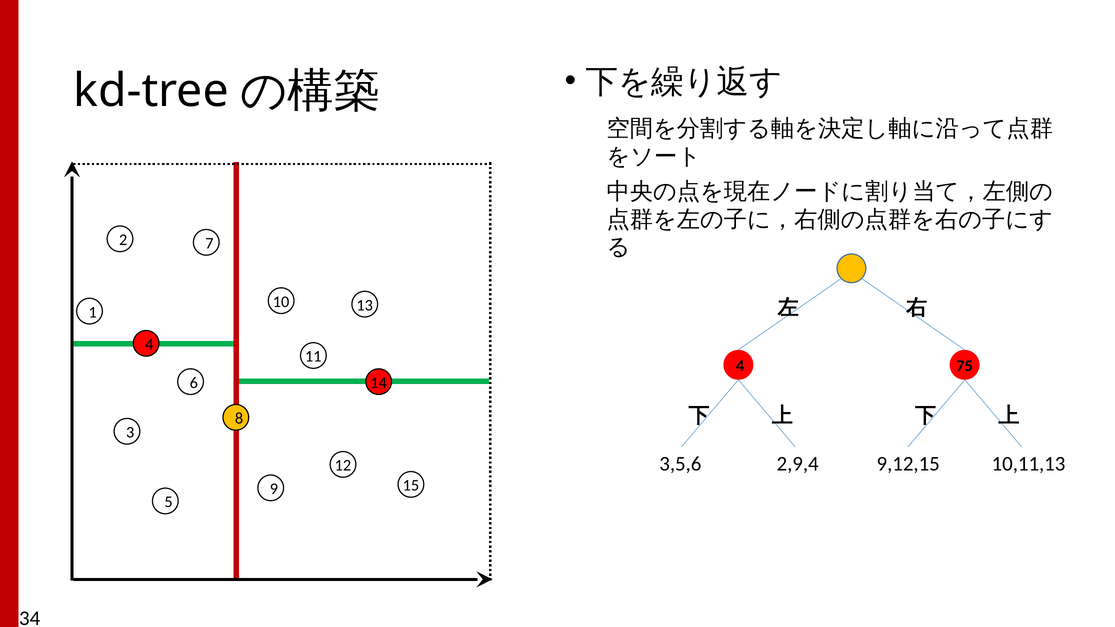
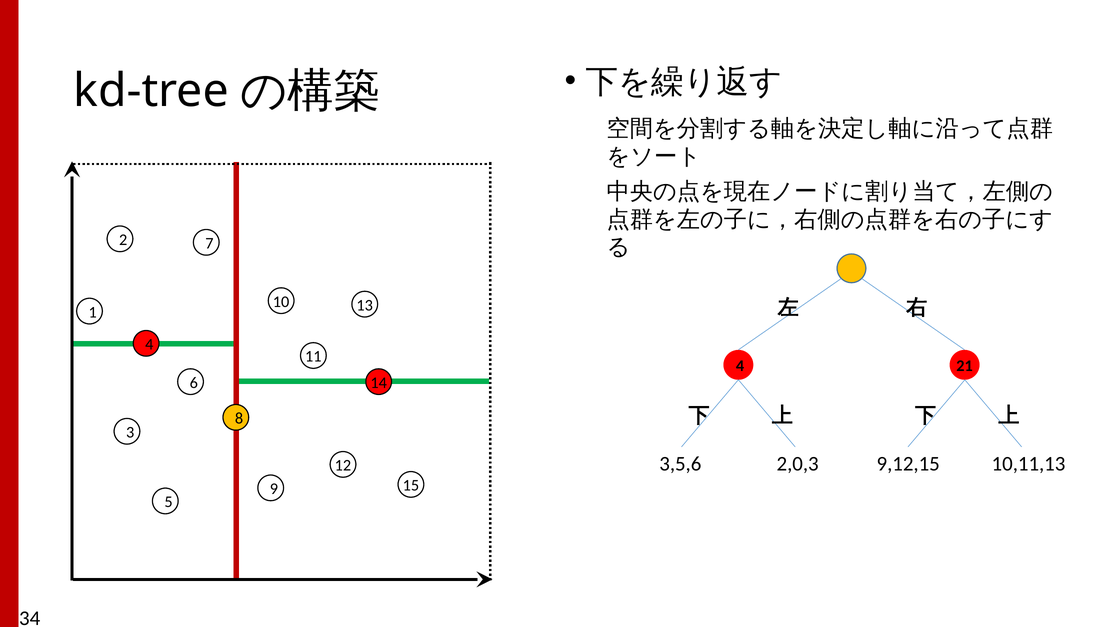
75: 75 -> 21
2,9,4: 2,9,4 -> 2,0,3
